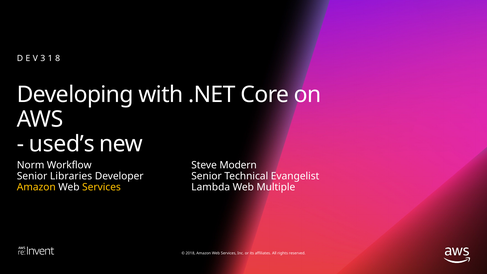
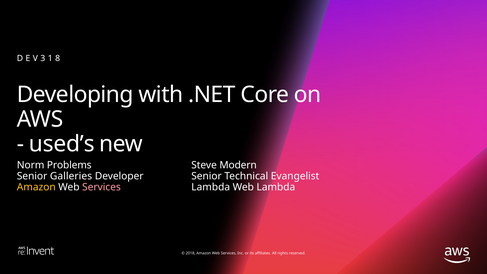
Workflow: Workflow -> Problems
Libraries: Libraries -> Galleries
Services at (101, 187) colour: yellow -> pink
Web Multiple: Multiple -> Lambda
